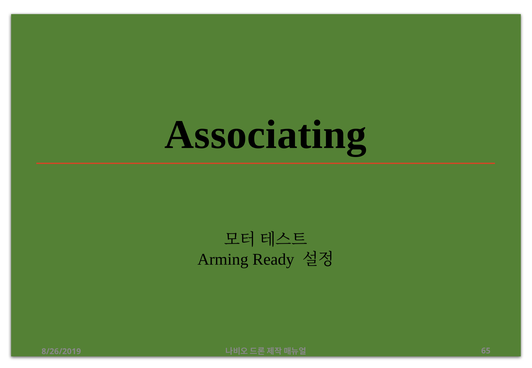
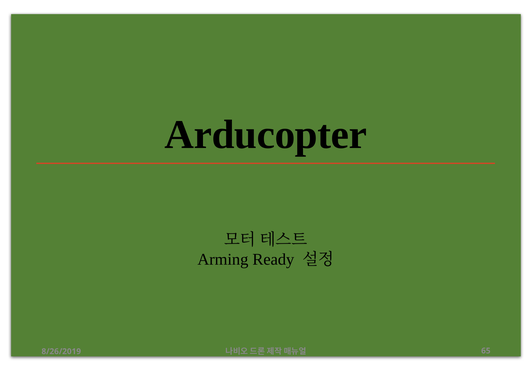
Associating: Associating -> Arducopter
